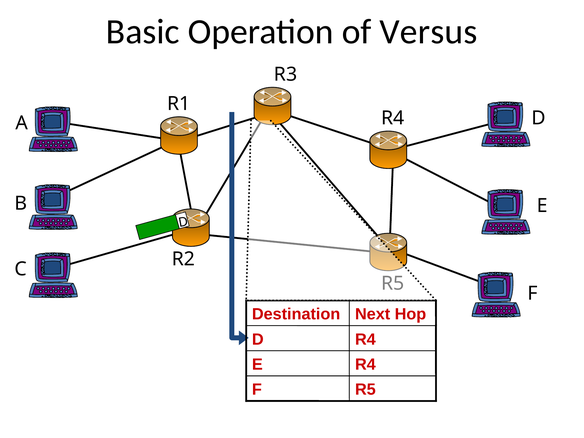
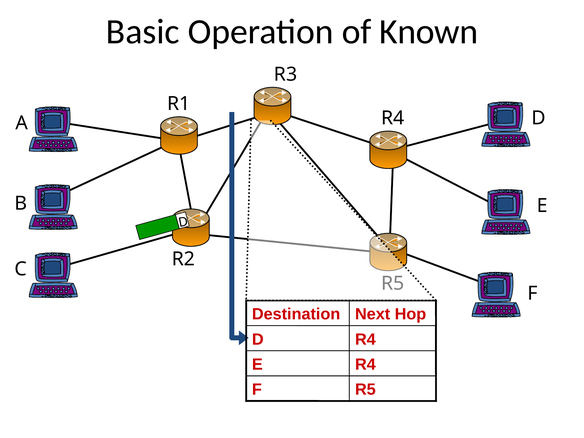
Versus: Versus -> Known
